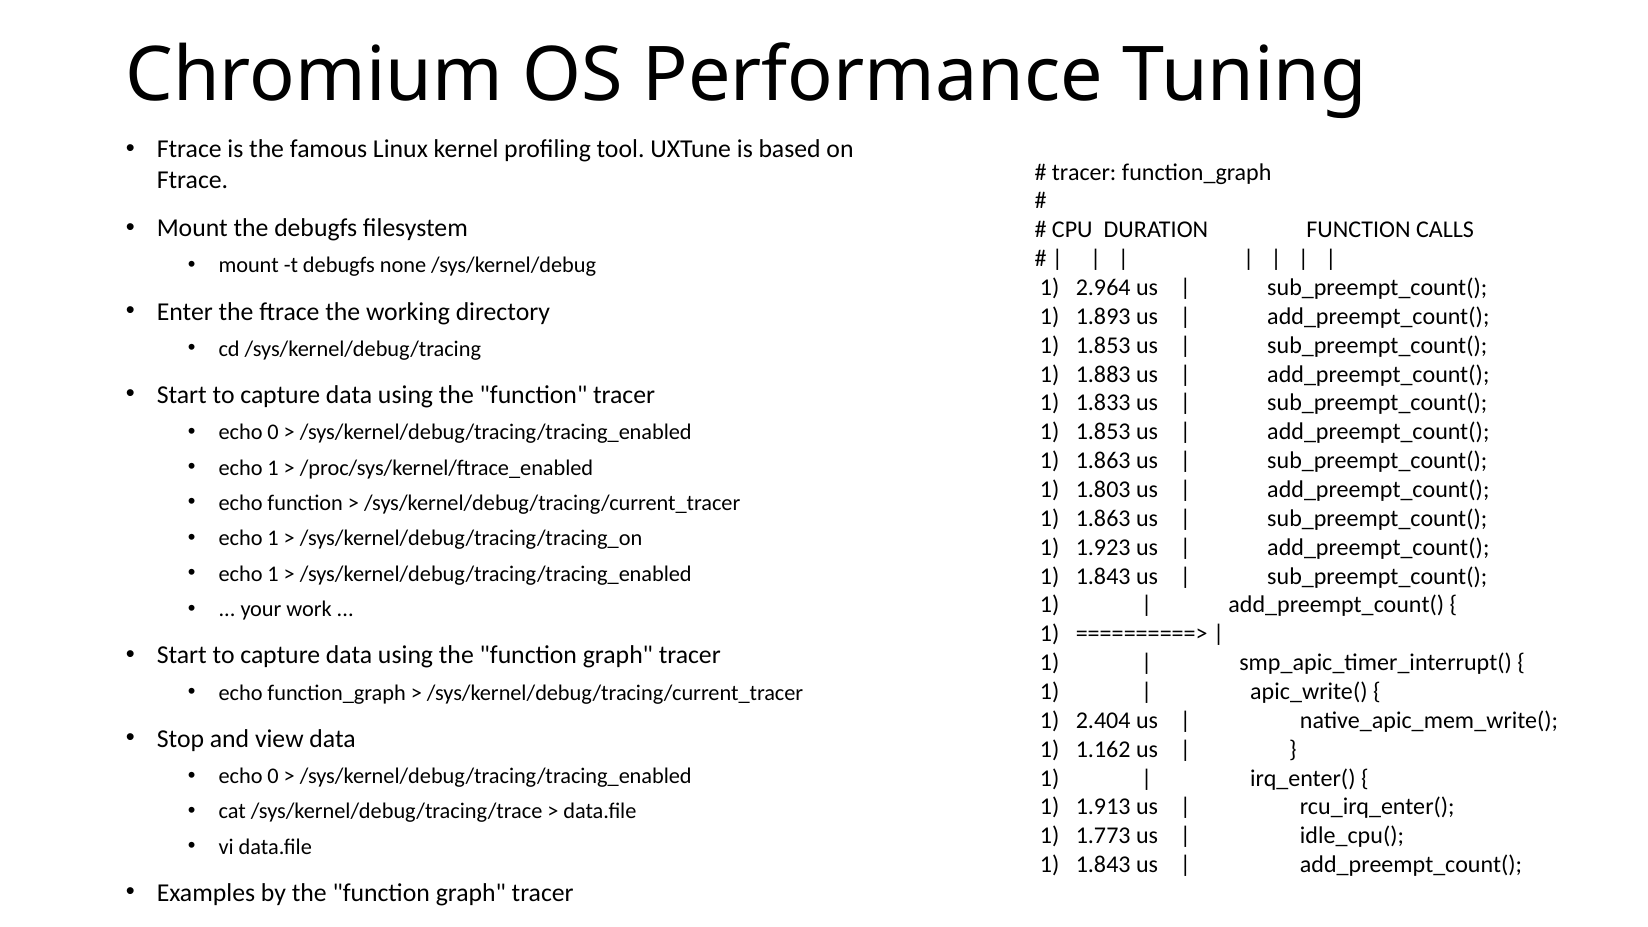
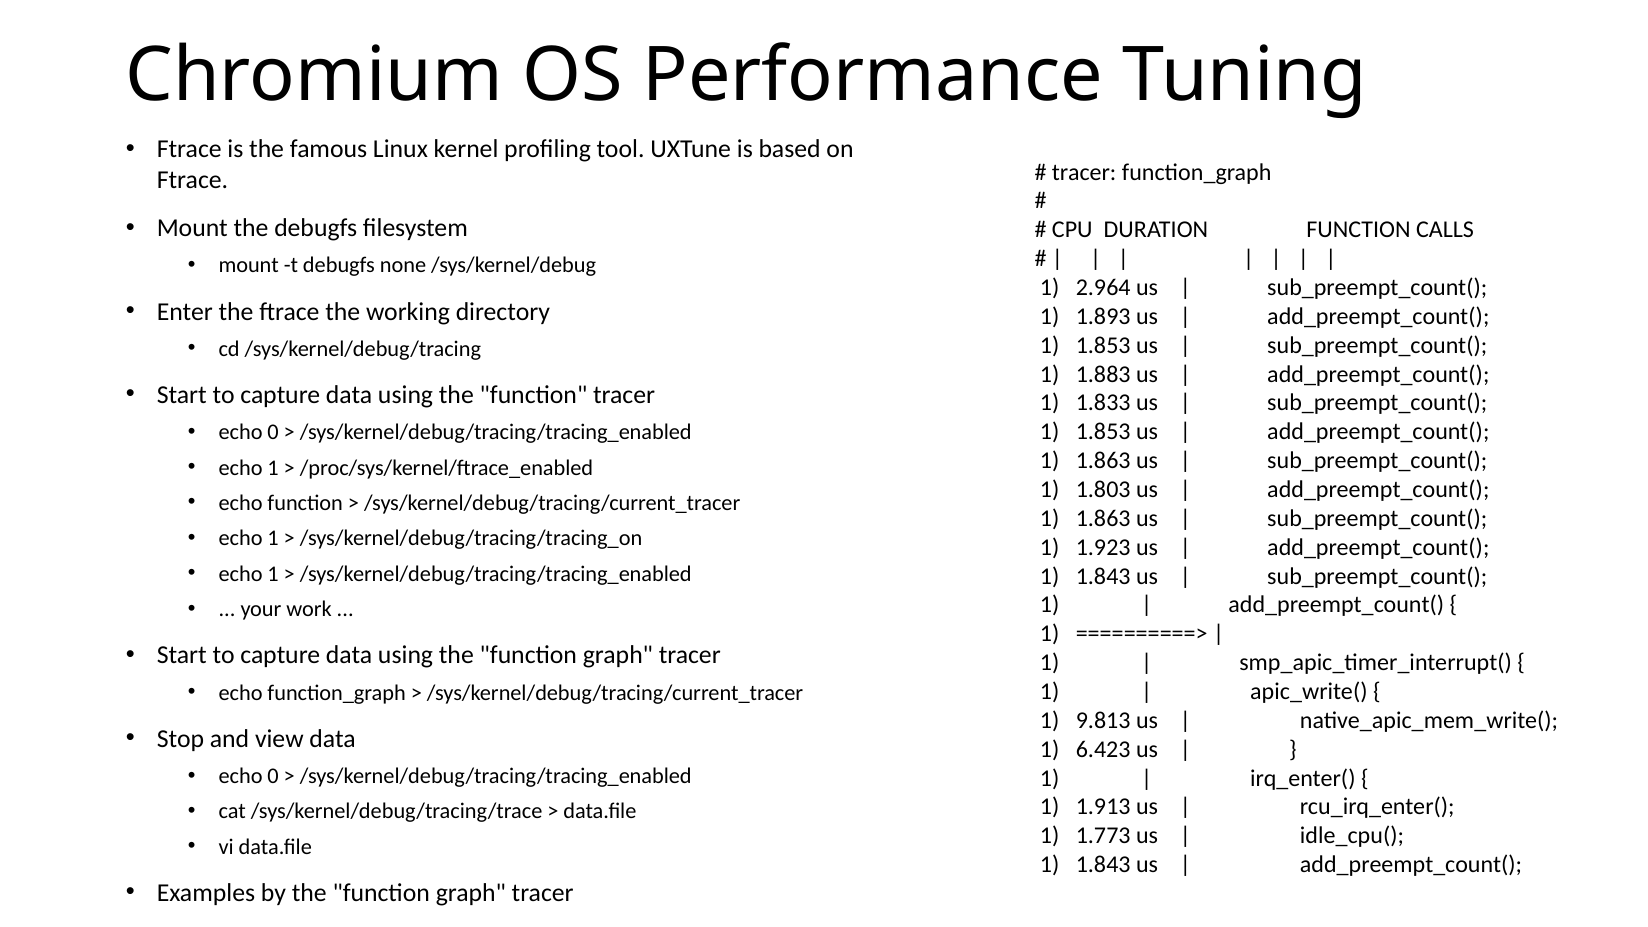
2.404: 2.404 -> 9.813
1.162: 1.162 -> 6.423
